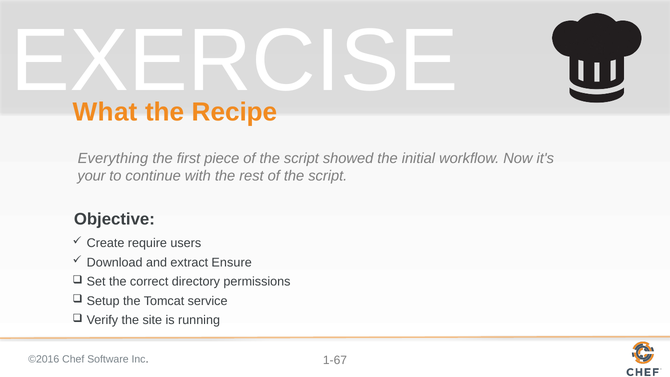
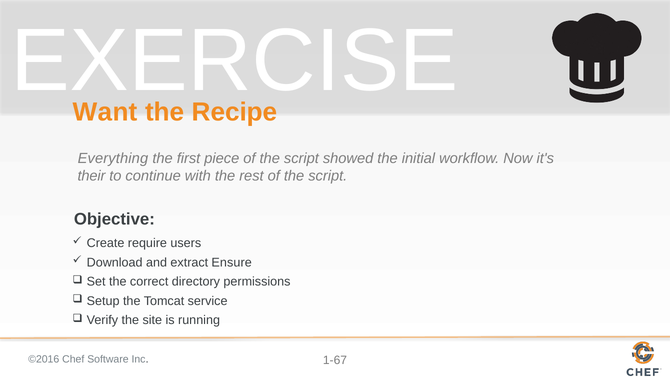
What: What -> Want
your: your -> their
